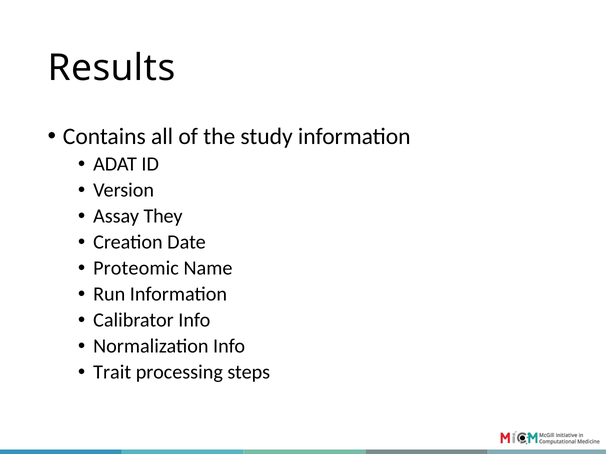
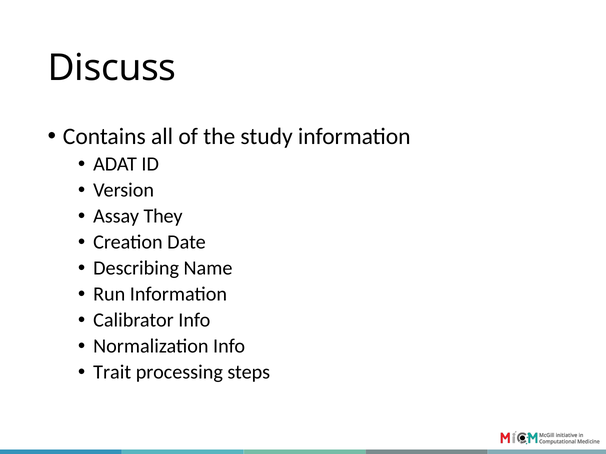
Results: Results -> Discuss
Proteomic: Proteomic -> Describing
